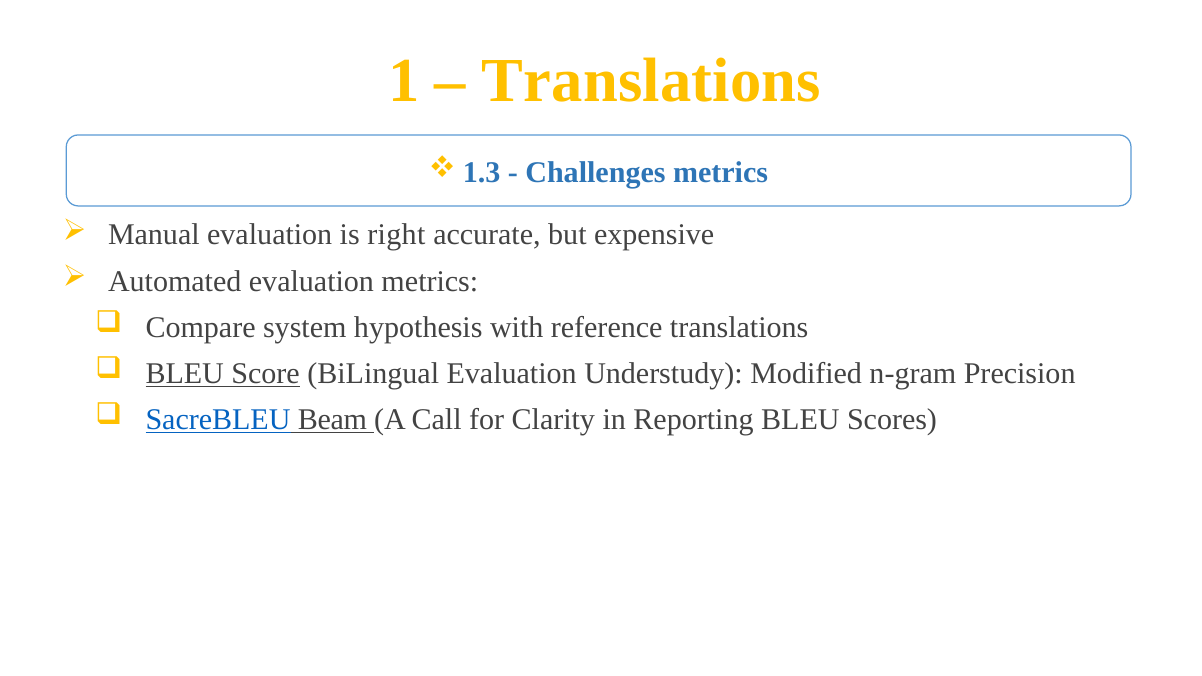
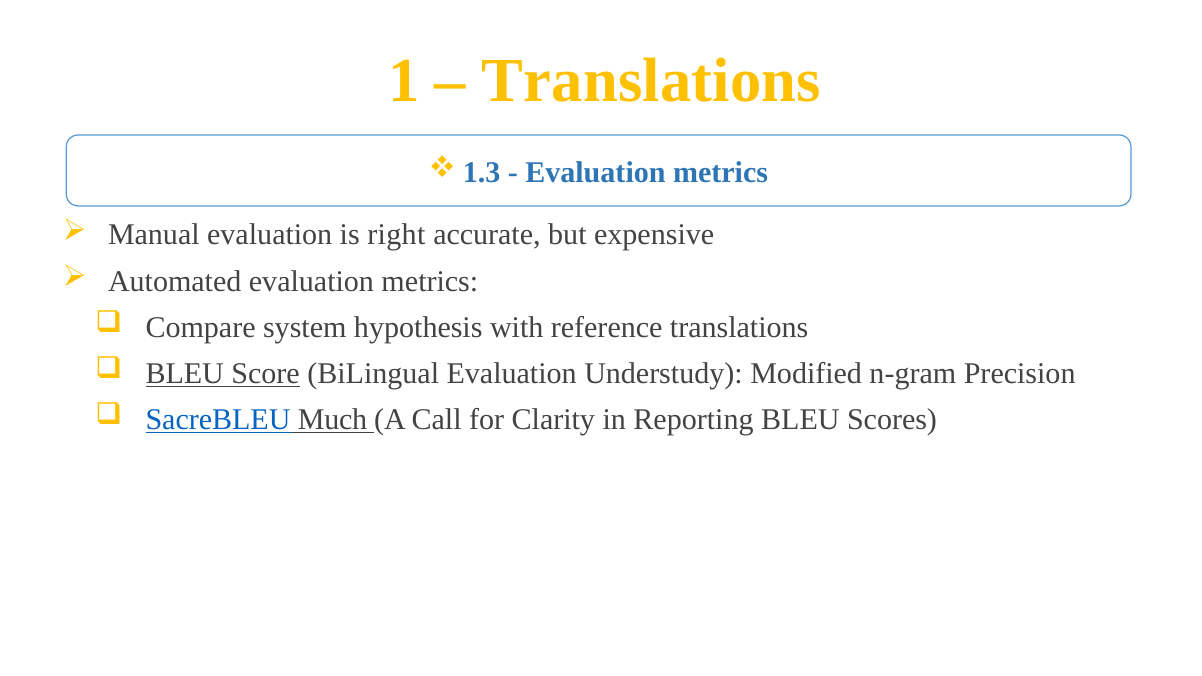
Challenges at (595, 173): Challenges -> Evaluation
Beam: Beam -> Much
